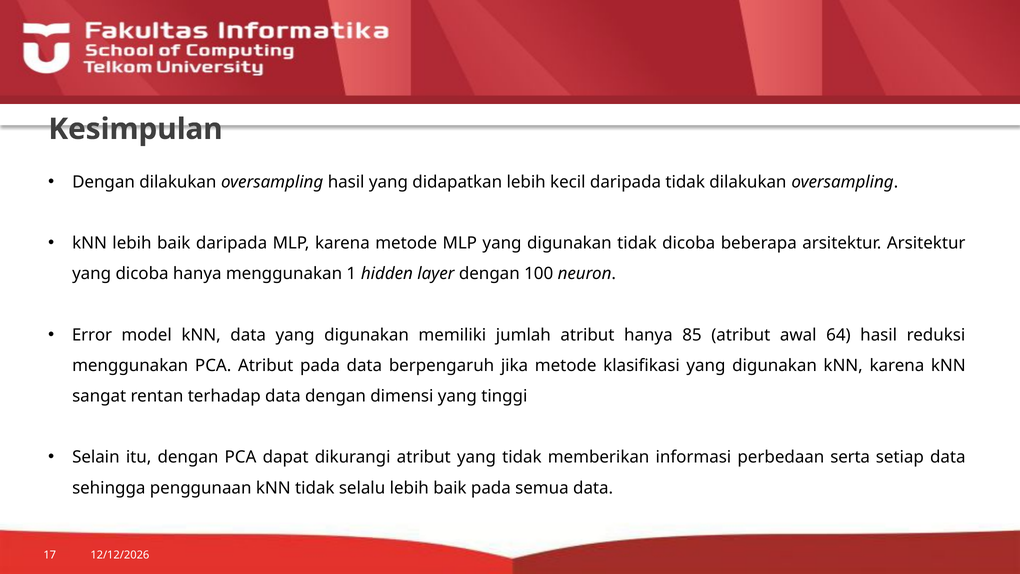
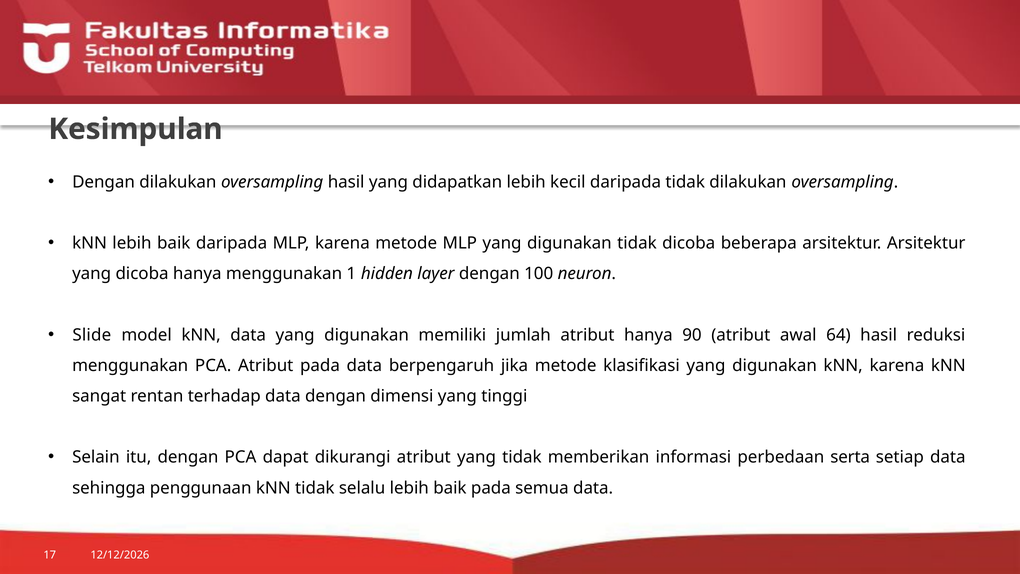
Error: Error -> Slide
85: 85 -> 90
